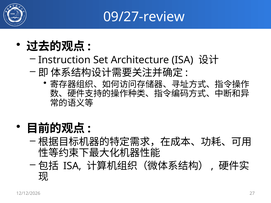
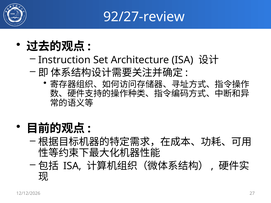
09/27-review: 09/27-review -> 92/27-review
